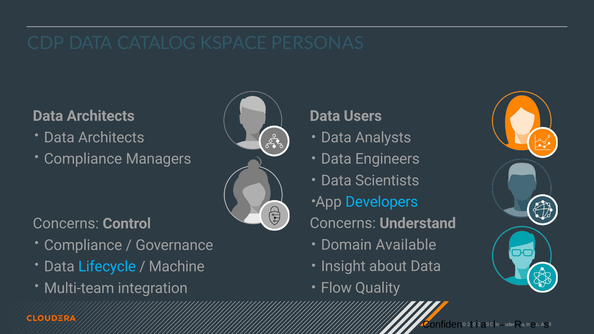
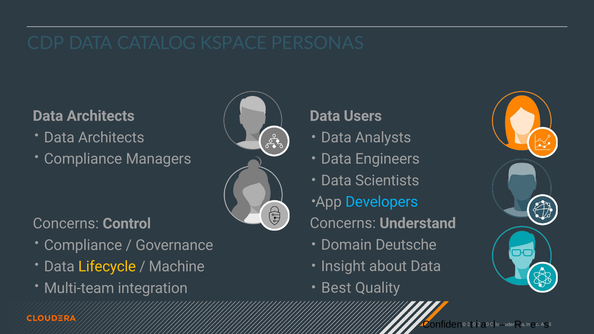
Available: Available -> Deutsche
Lifecycle colour: light blue -> yellow
Flow: Flow -> Best
